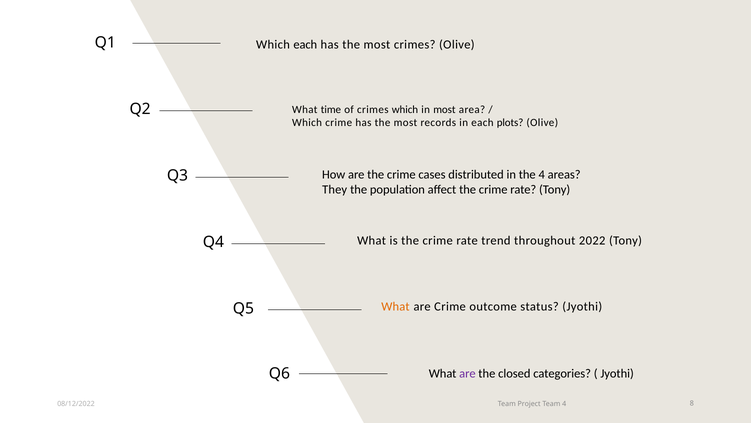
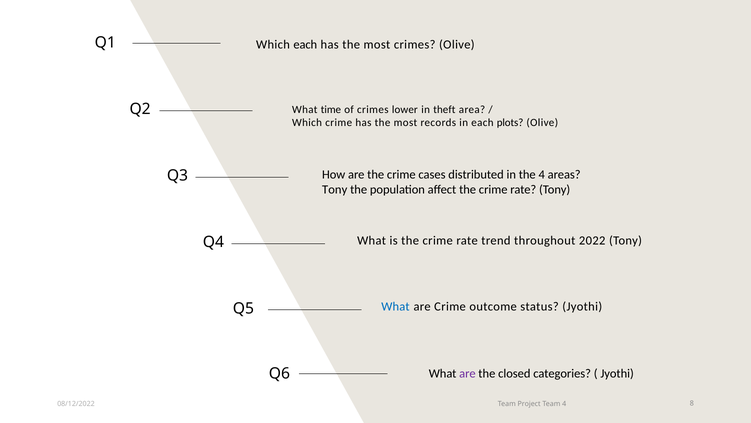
crimes which: which -> lower
in most: most -> theft
They at (335, 189): They -> Tony
What at (395, 306) colour: orange -> blue
